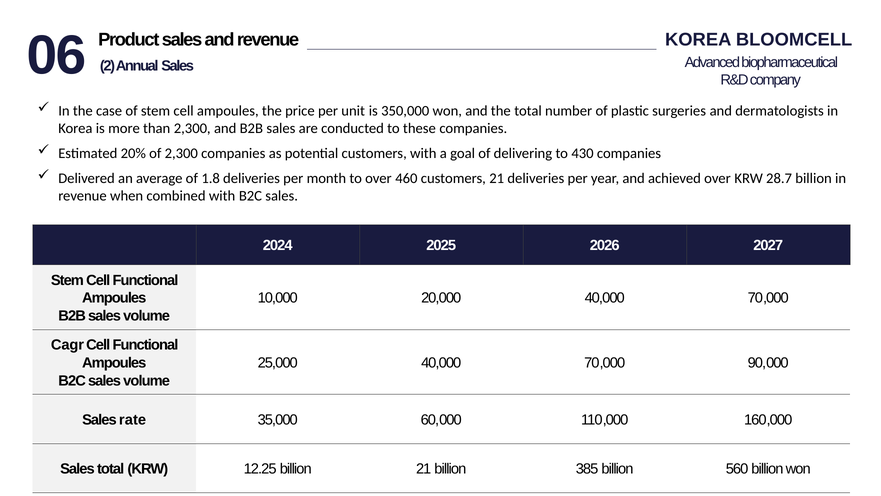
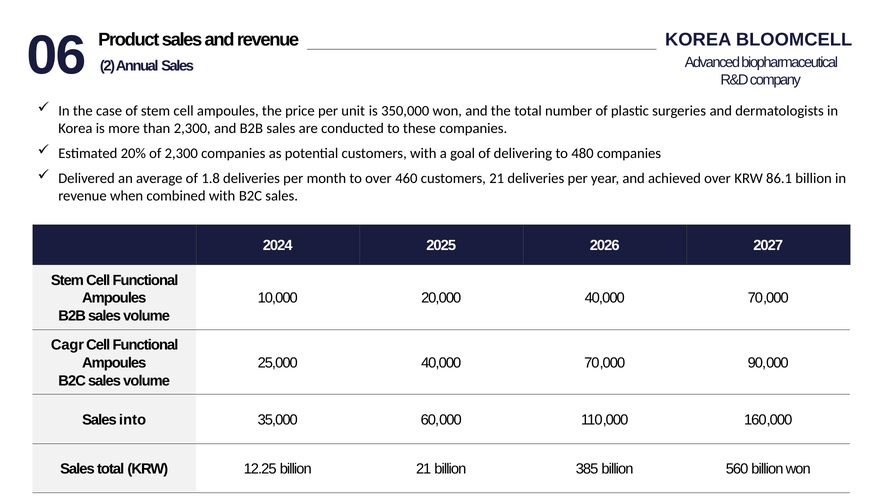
430: 430 -> 480
28.7: 28.7 -> 86.1
rate: rate -> into
